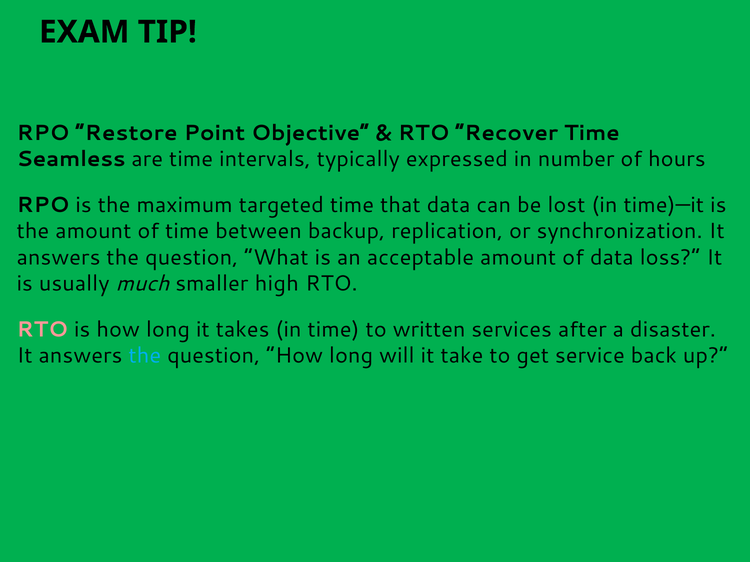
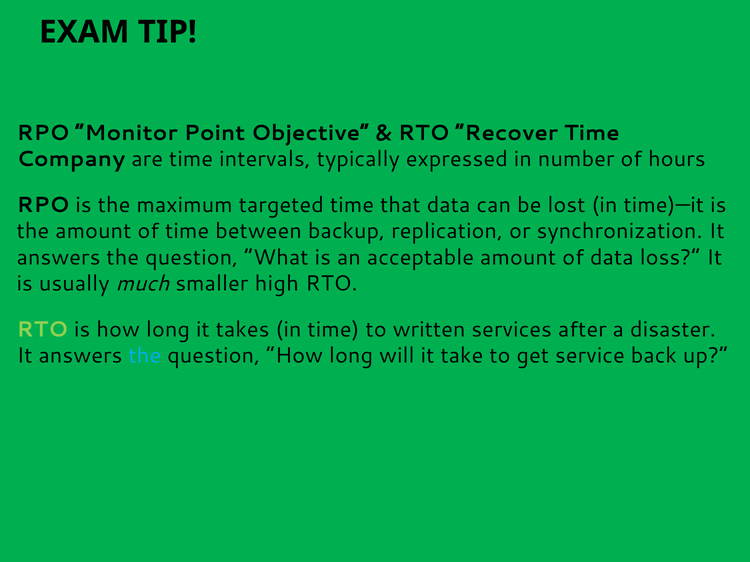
Restore: Restore -> Monitor
Seamless: Seamless -> Company
RTO at (42, 330) colour: pink -> light green
